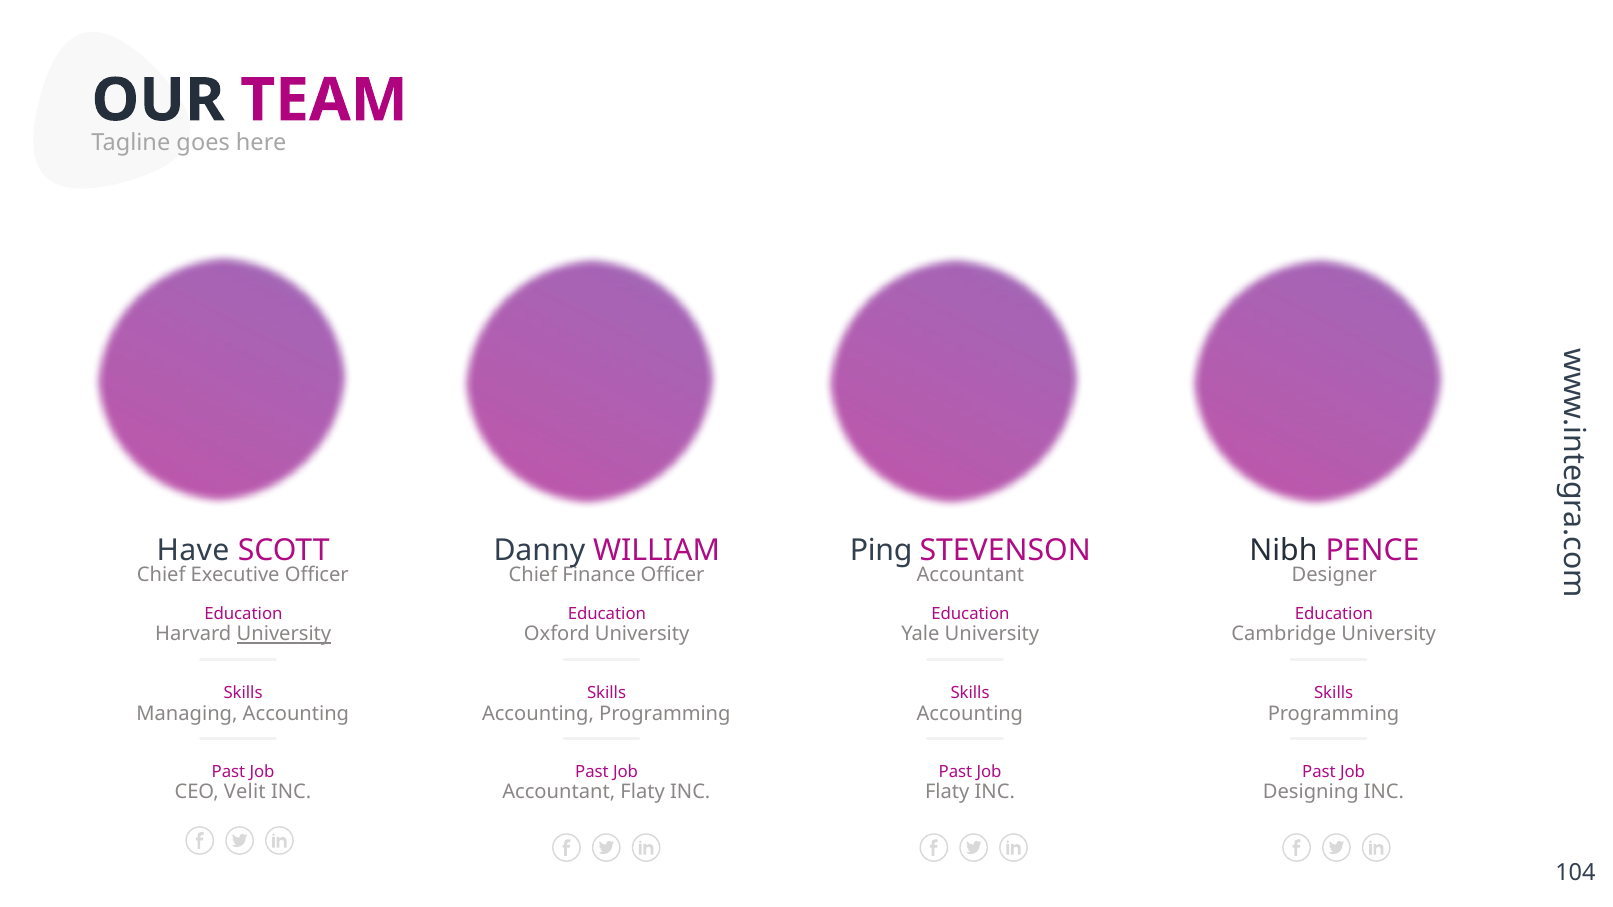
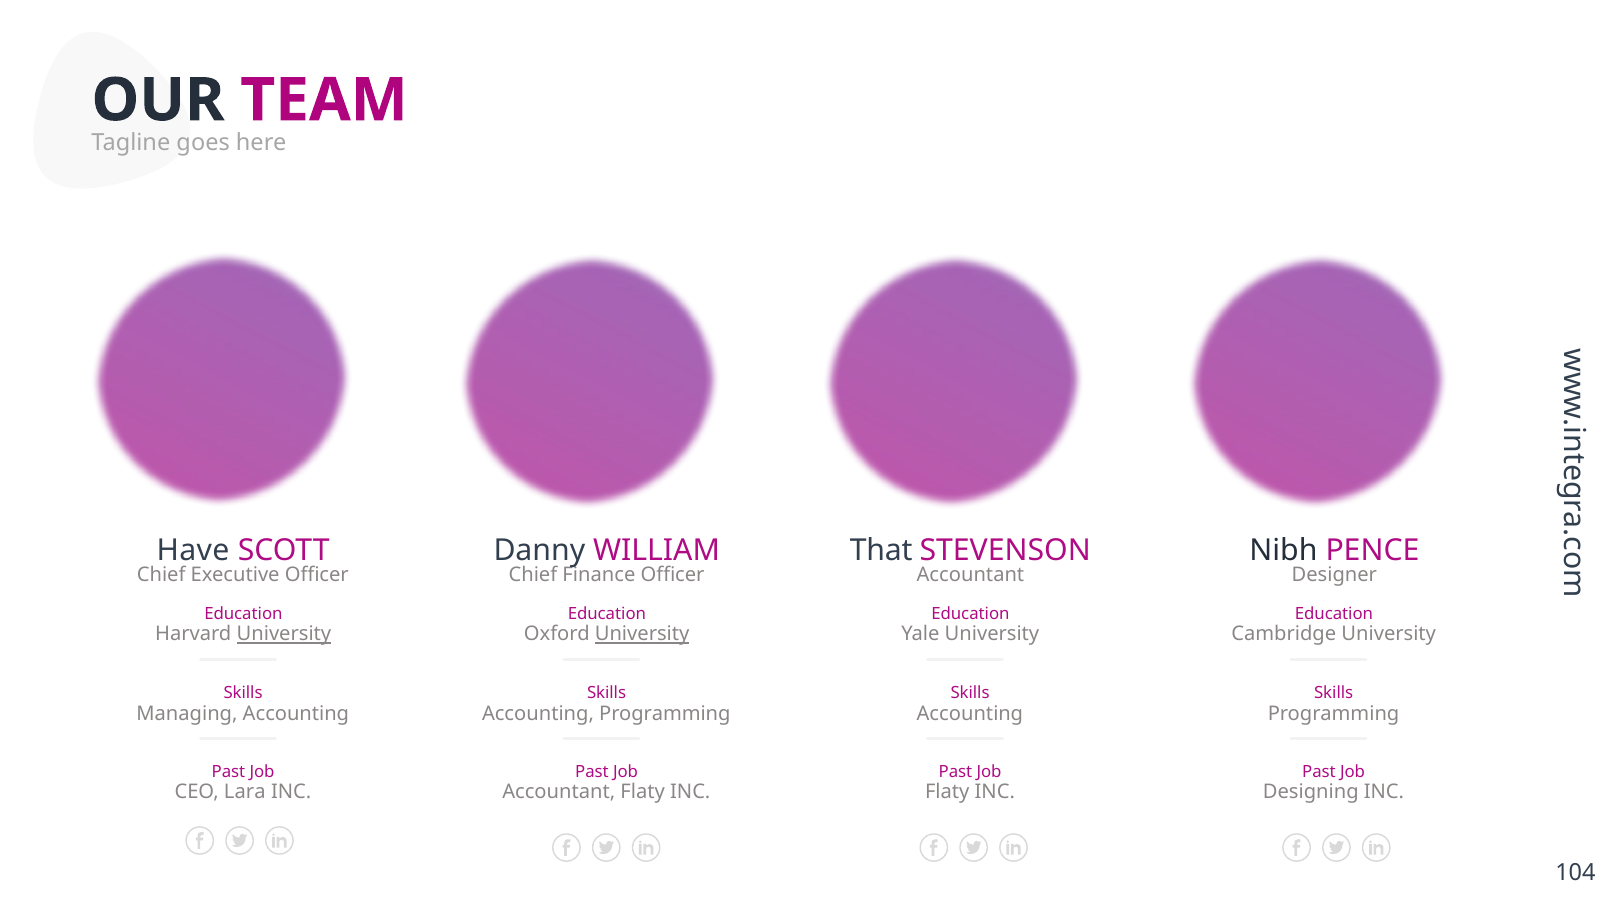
Ping: Ping -> That
University at (642, 635) underline: none -> present
Velit: Velit -> Lara
